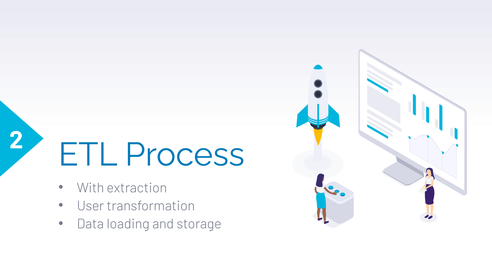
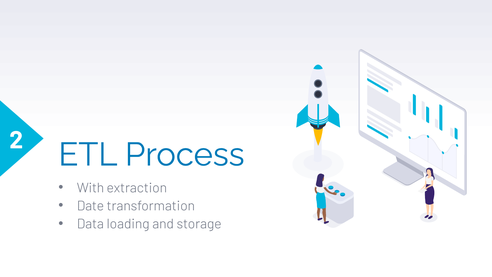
User: User -> Date
